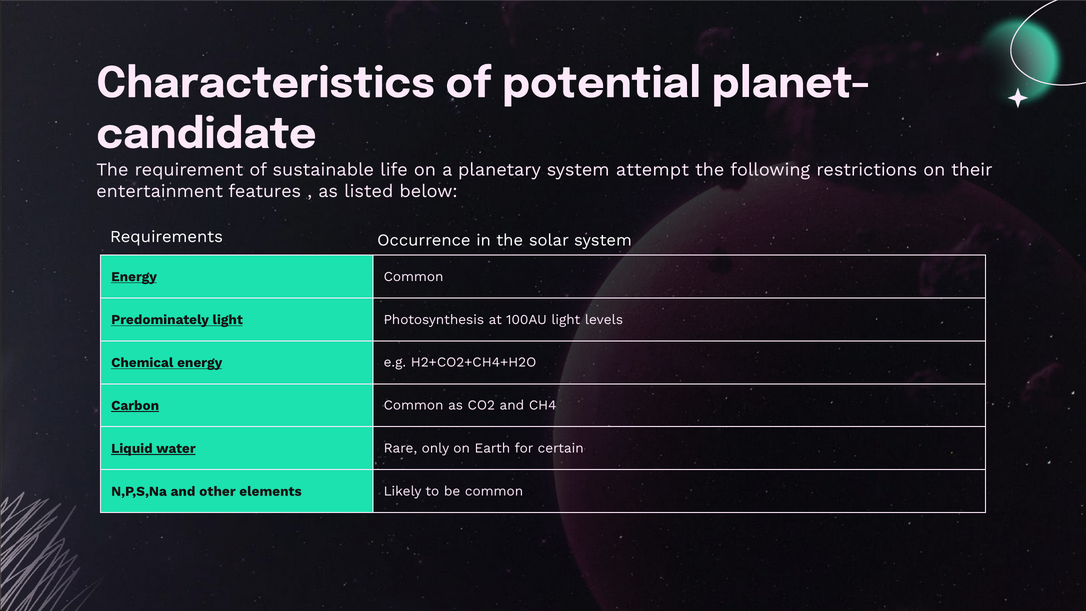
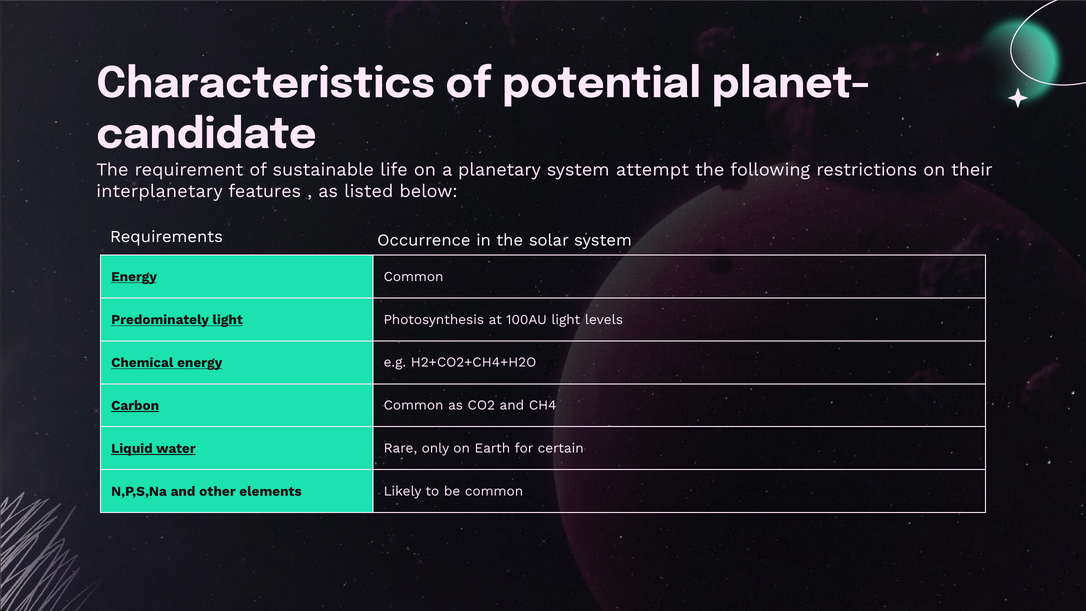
entertainment: entertainment -> interplanetary
